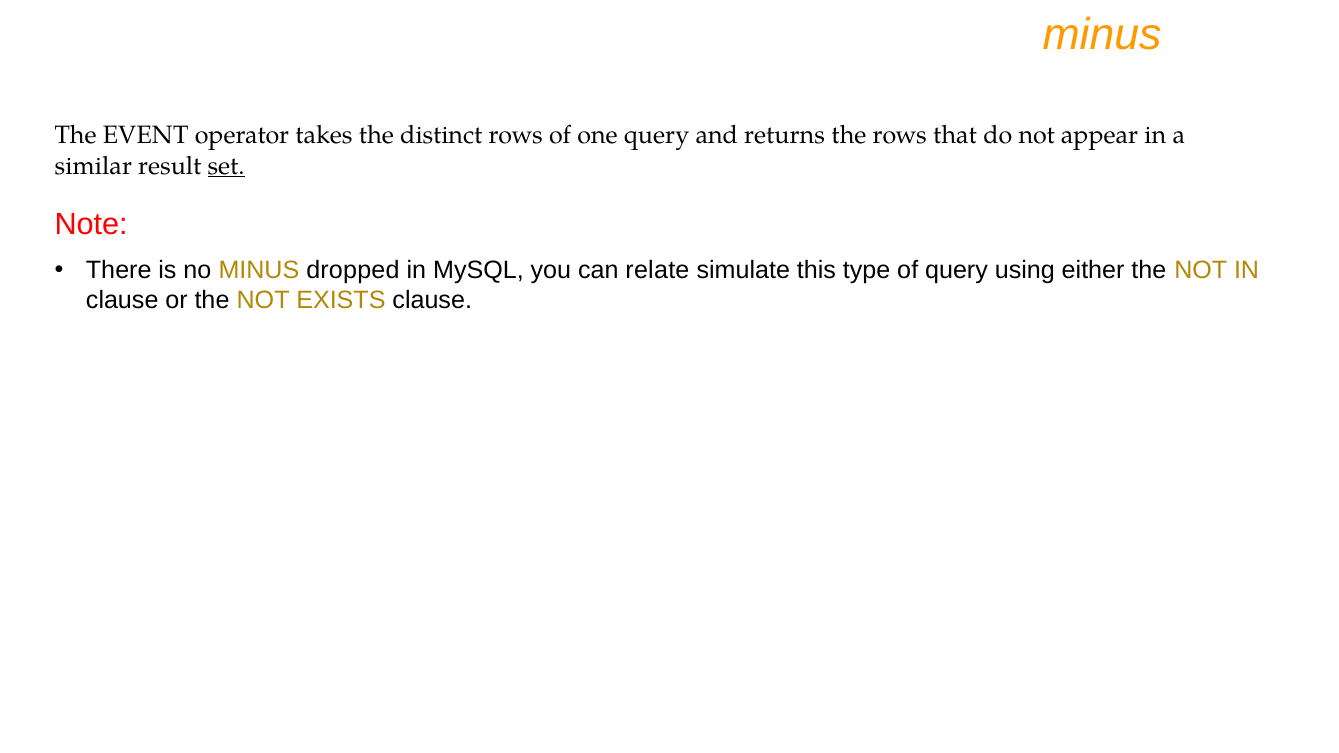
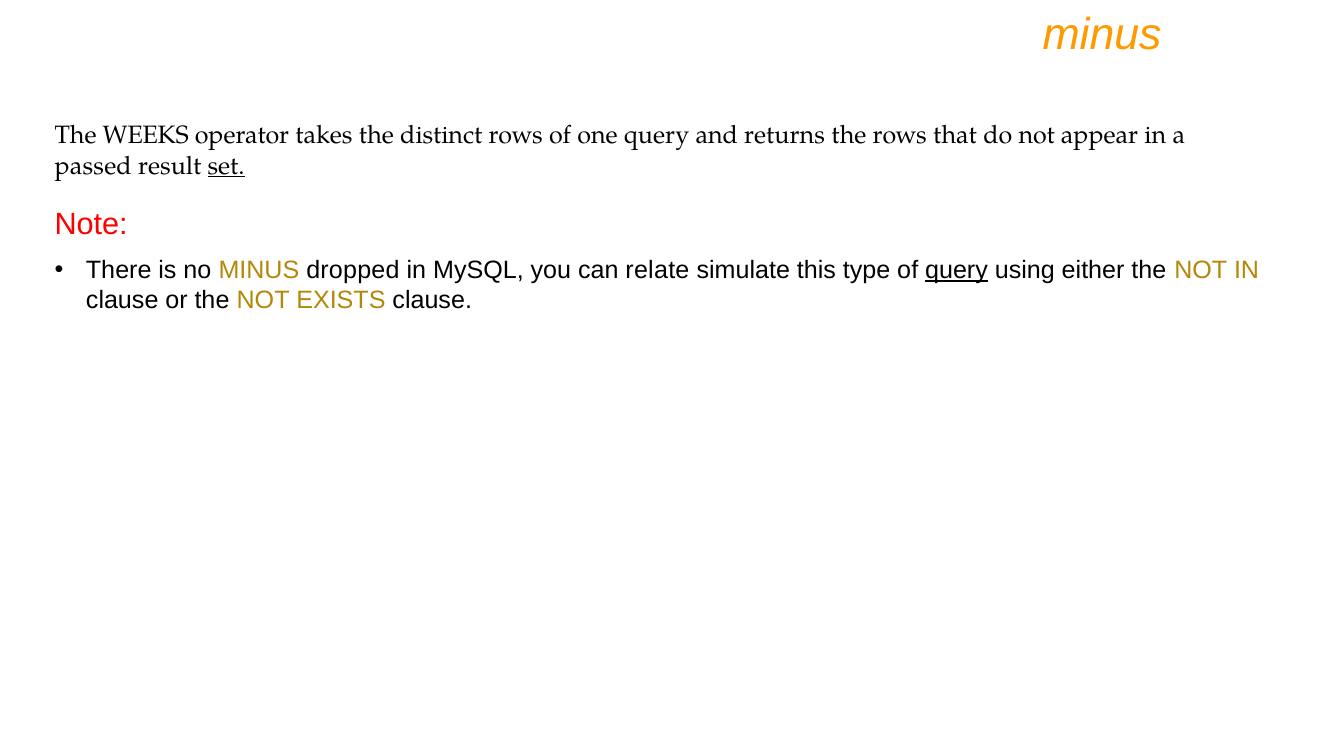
EVENT: EVENT -> WEEKS
similar: similar -> passed
query at (957, 270) underline: none -> present
